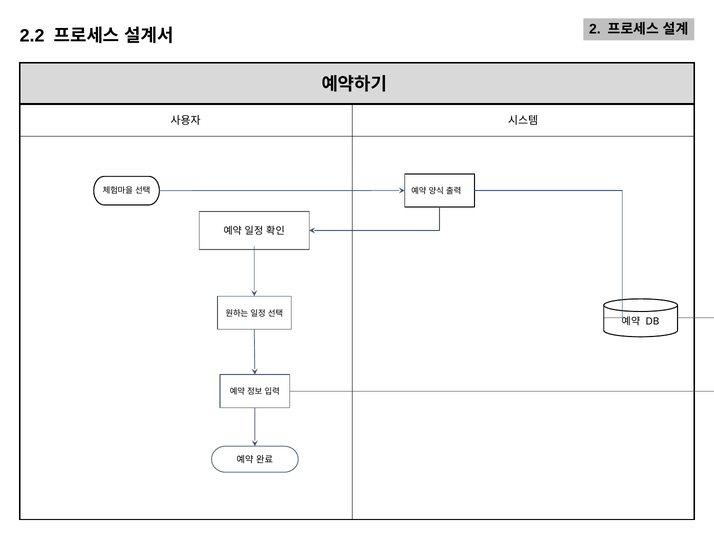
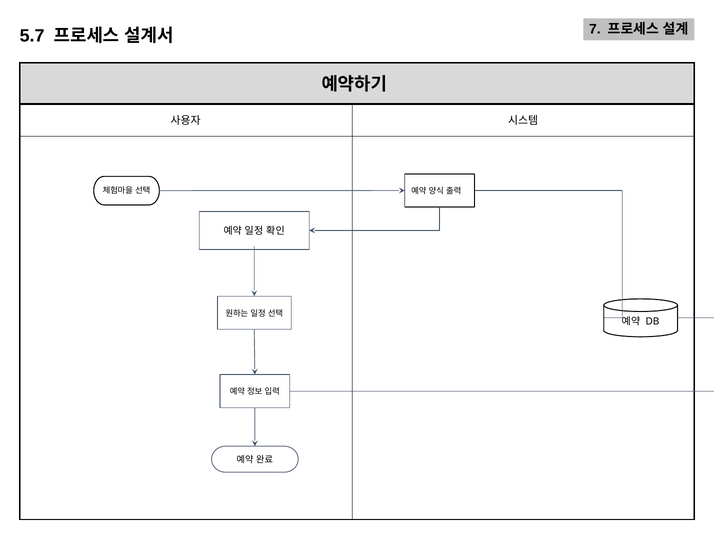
2.2: 2.2 -> 5.7
2: 2 -> 7
